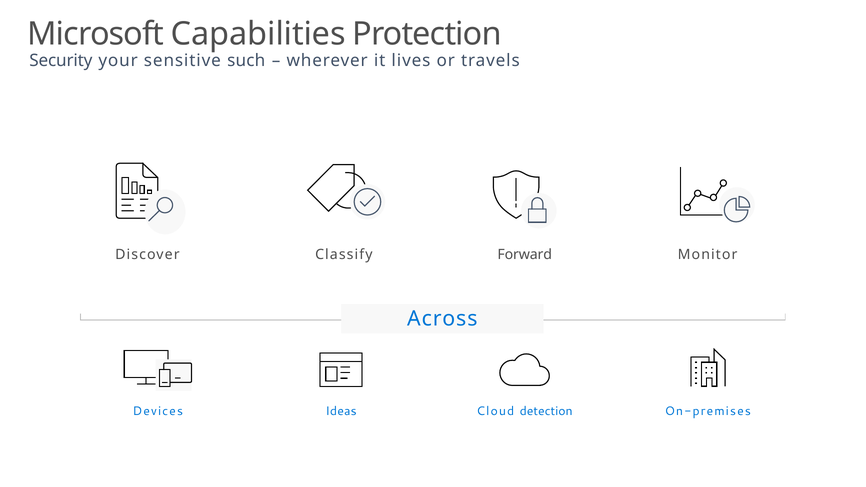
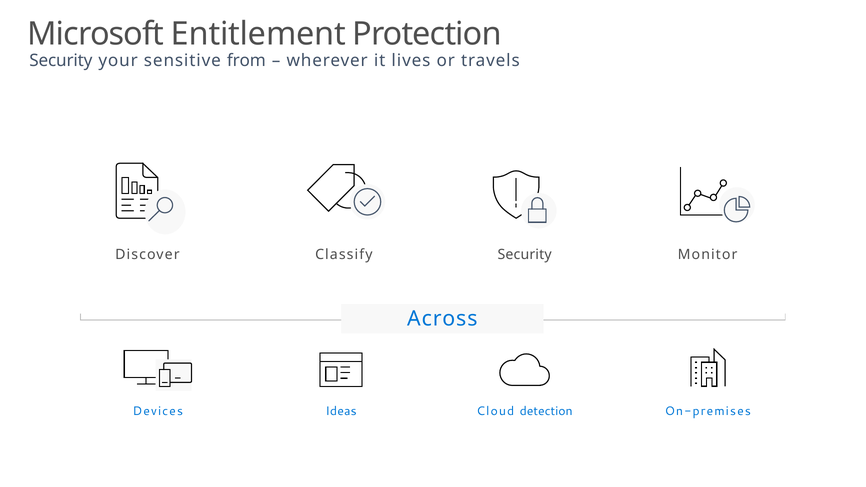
Capabilities: Capabilities -> Entitlement
such: such -> from
Forward at (525, 254): Forward -> Security
